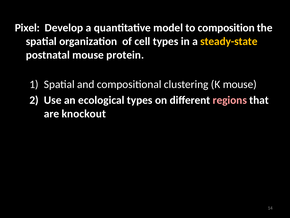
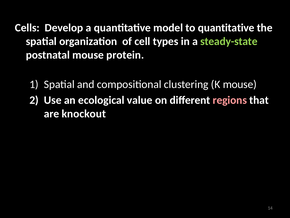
Pixel: Pixel -> Cells
to composition: composition -> quantitative
steady-state colour: yellow -> light green
ecological types: types -> value
